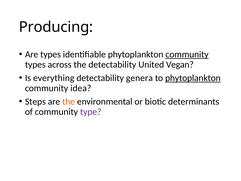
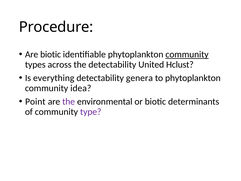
Producing: Producing -> Procedure
Are types: types -> biotic
Vegan: Vegan -> Hclust
phytoplankton at (193, 78) underline: present -> none
Steps: Steps -> Point
the at (69, 102) colour: orange -> purple
